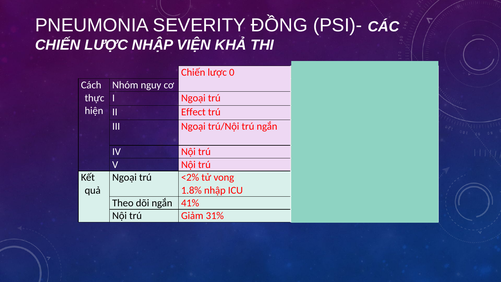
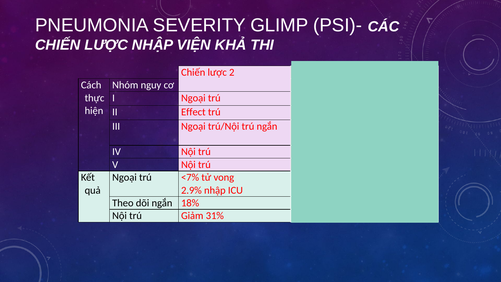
ĐỒNG: ĐỒNG -> GLIMP
0 at (232, 72): 0 -> 2
<2%: <2% -> <7%
1.8%: 1.8% -> 2.9%
41%: 41% -> 18%
